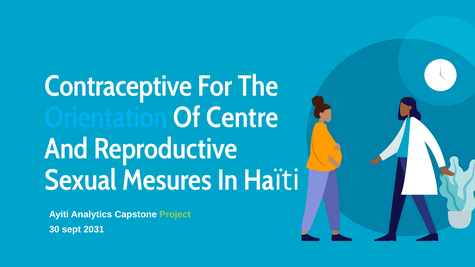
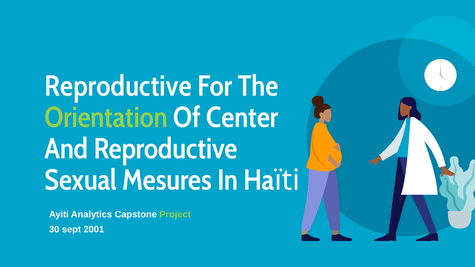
Contraceptive at (118, 86): Contraceptive -> Reproductive
Orientation colour: light blue -> light green
Centre: Centre -> Center
2031: 2031 -> 2001
